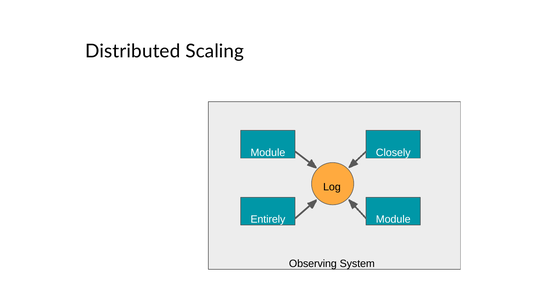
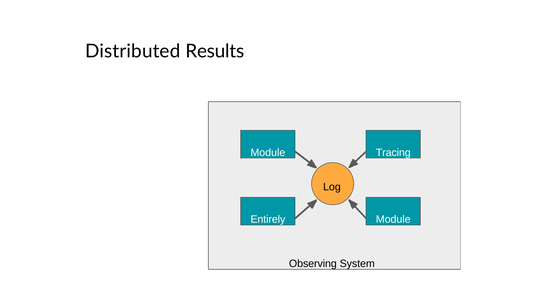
Scaling: Scaling -> Results
Closely: Closely -> Tracing
